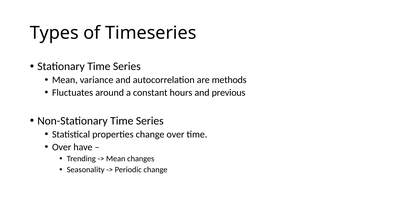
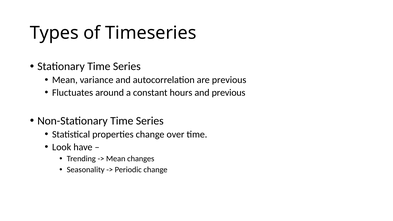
are methods: methods -> previous
Over at (62, 147): Over -> Look
